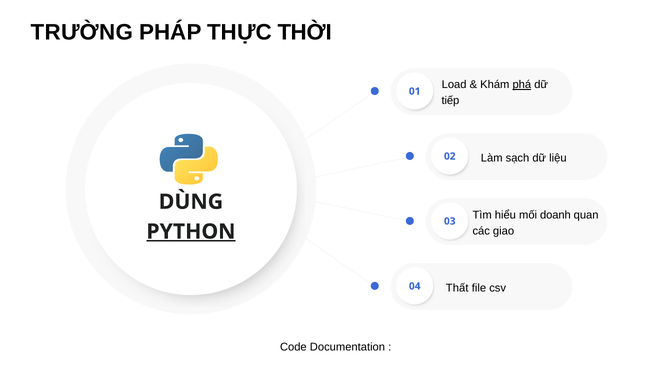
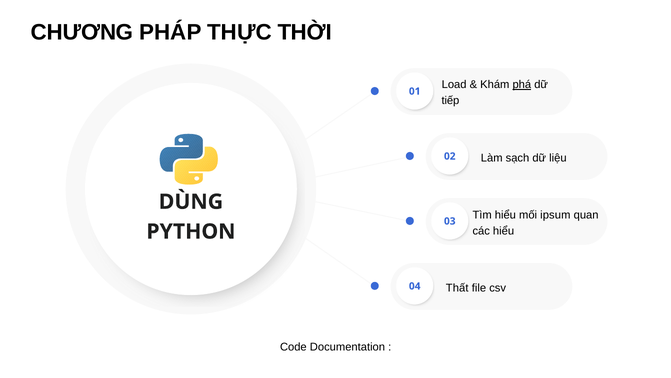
TRƯỜNG: TRƯỜNG -> CHƯƠNG
doanh: doanh -> ipsum
các giao: giao -> hiểu
PYTHON underline: present -> none
